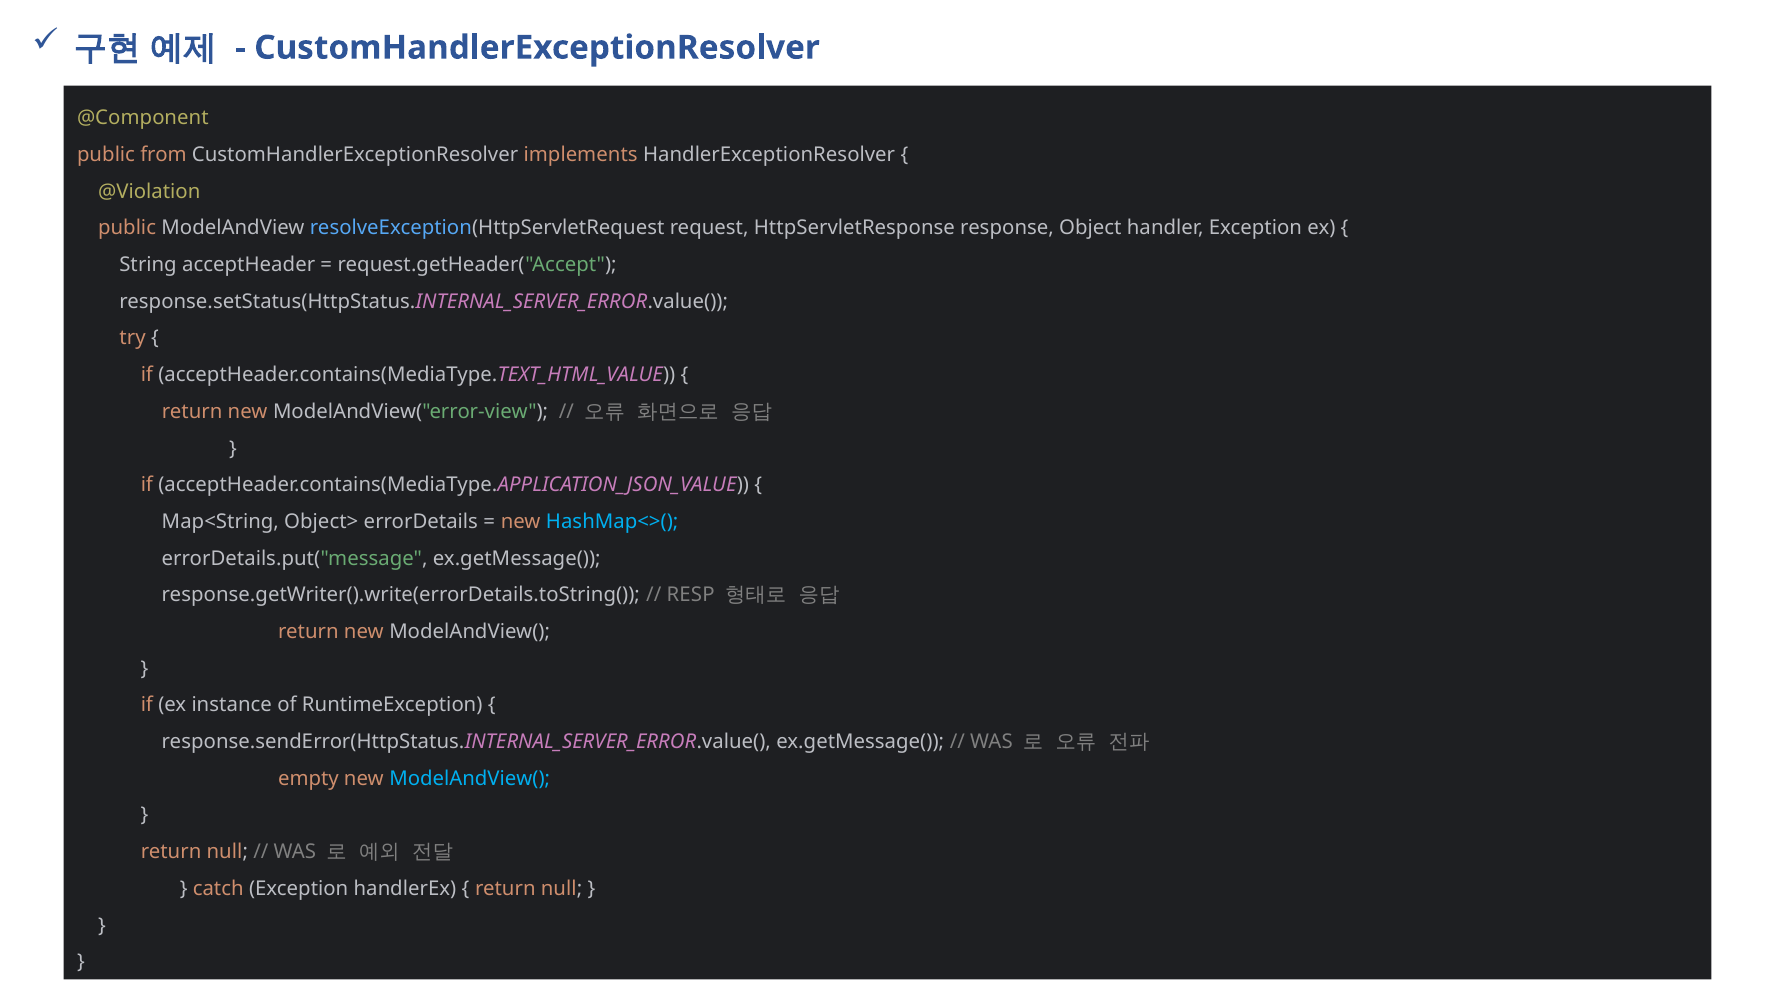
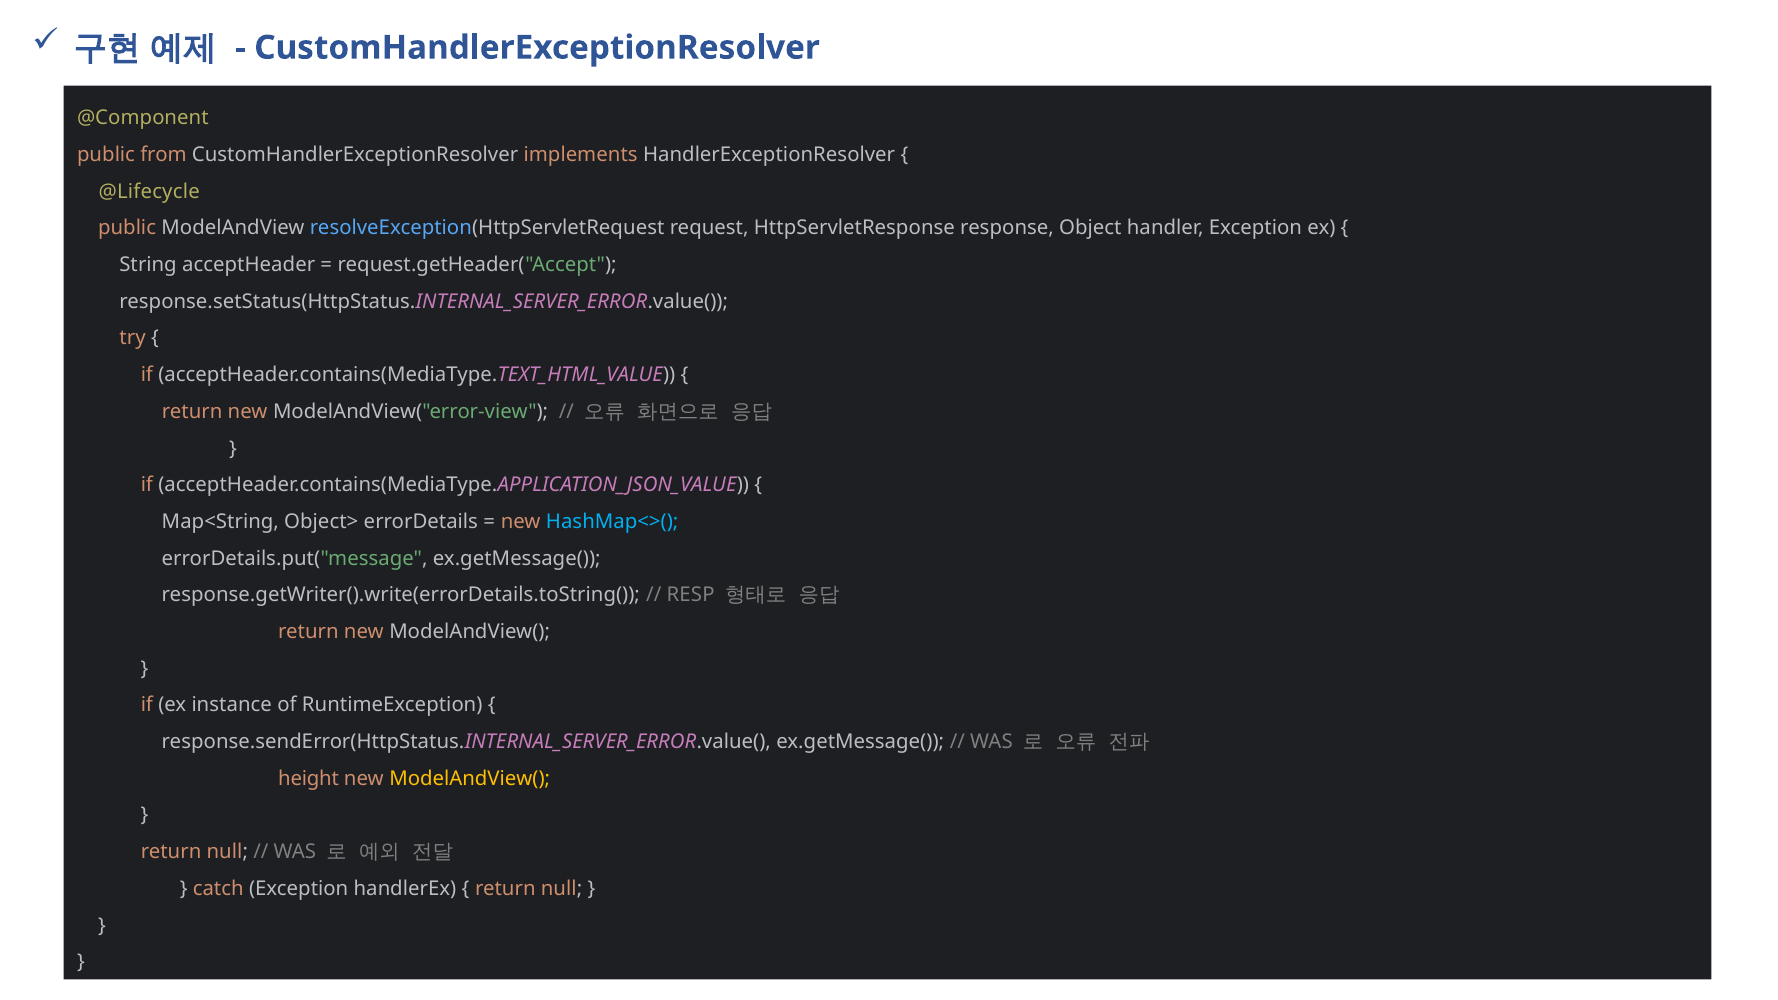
@Violation: @Violation -> @Lifecycle
empty: empty -> height
ModelAndView( at (470, 779) colour: light blue -> yellow
